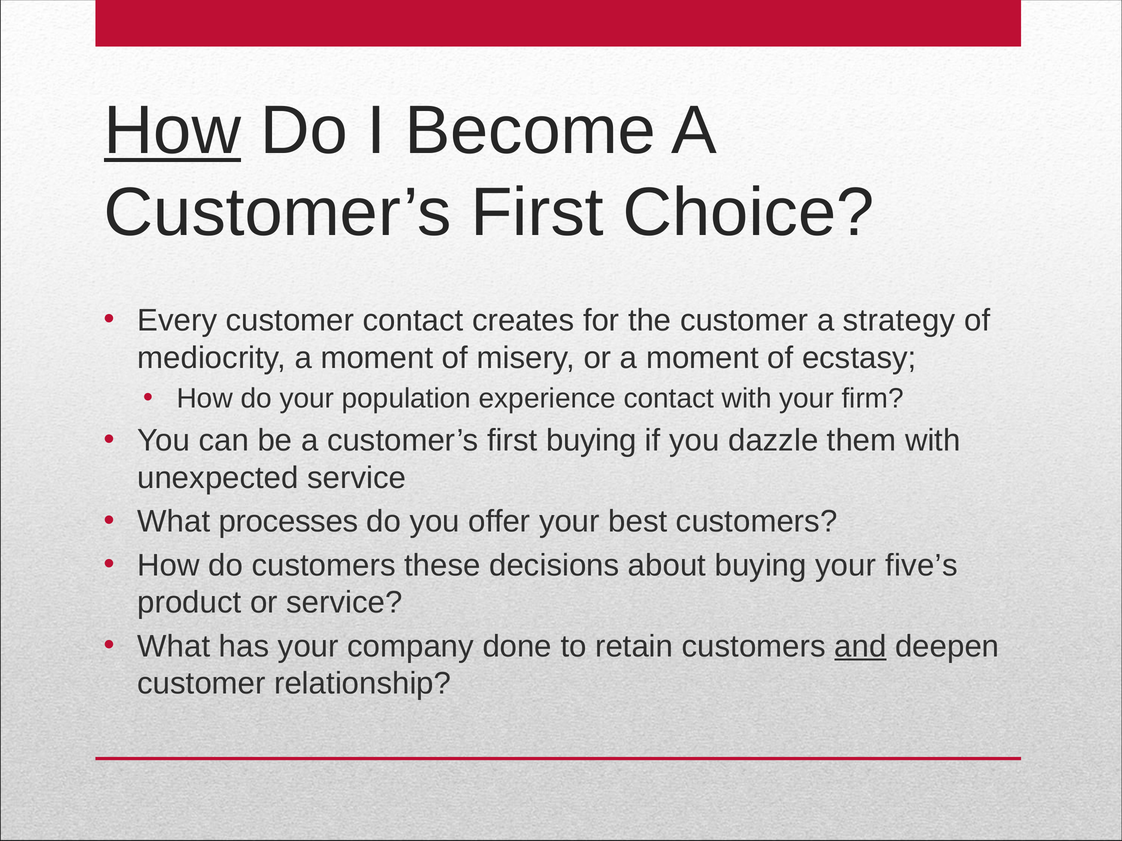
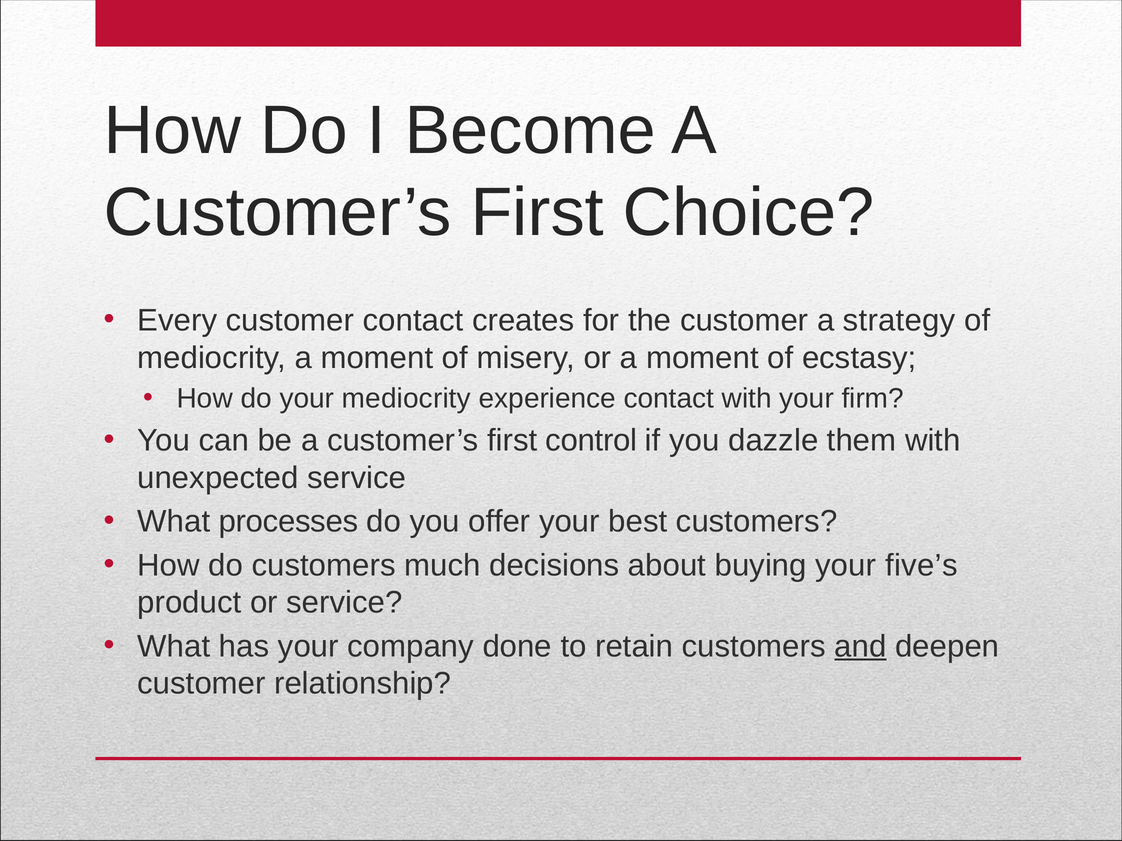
How at (172, 131) underline: present -> none
your population: population -> mediocrity
first buying: buying -> control
these: these -> much
